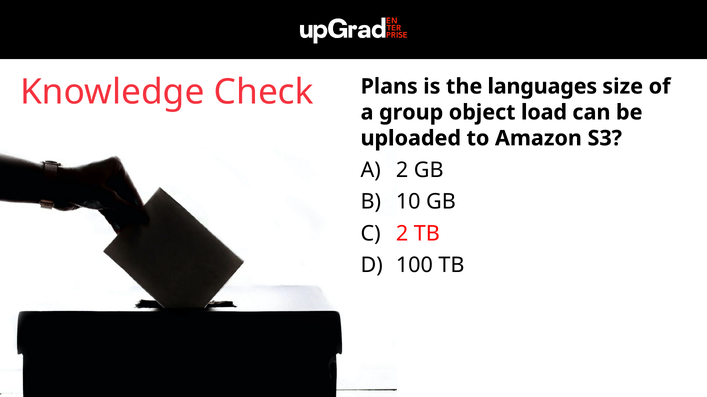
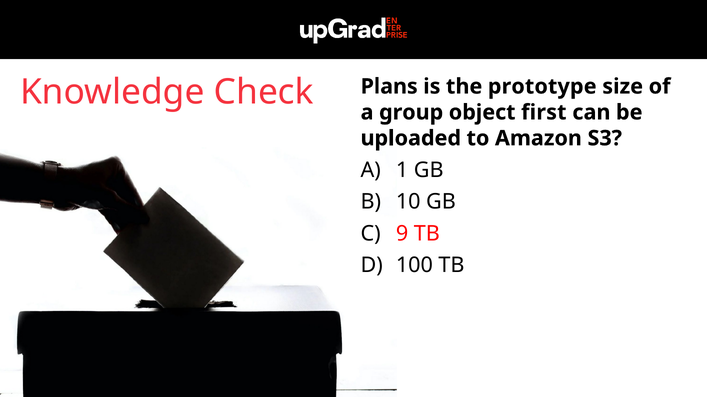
languages: languages -> prototype
load: load -> first
A 2: 2 -> 1
2 at (402, 234): 2 -> 9
